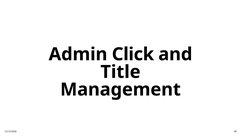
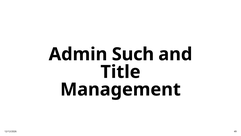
Click: Click -> Such
